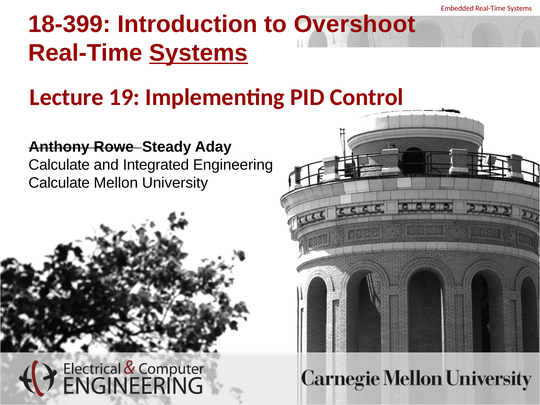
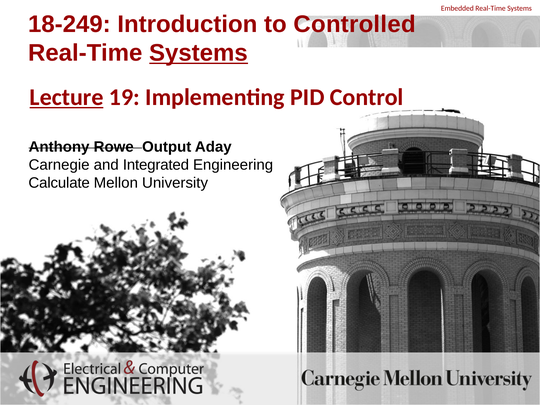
18-399: 18-399 -> 18-249
Overshoot: Overshoot -> Controlled
Lecture underline: none -> present
Steady: Steady -> Output
Calculate at (59, 165): Calculate -> Carnegie
